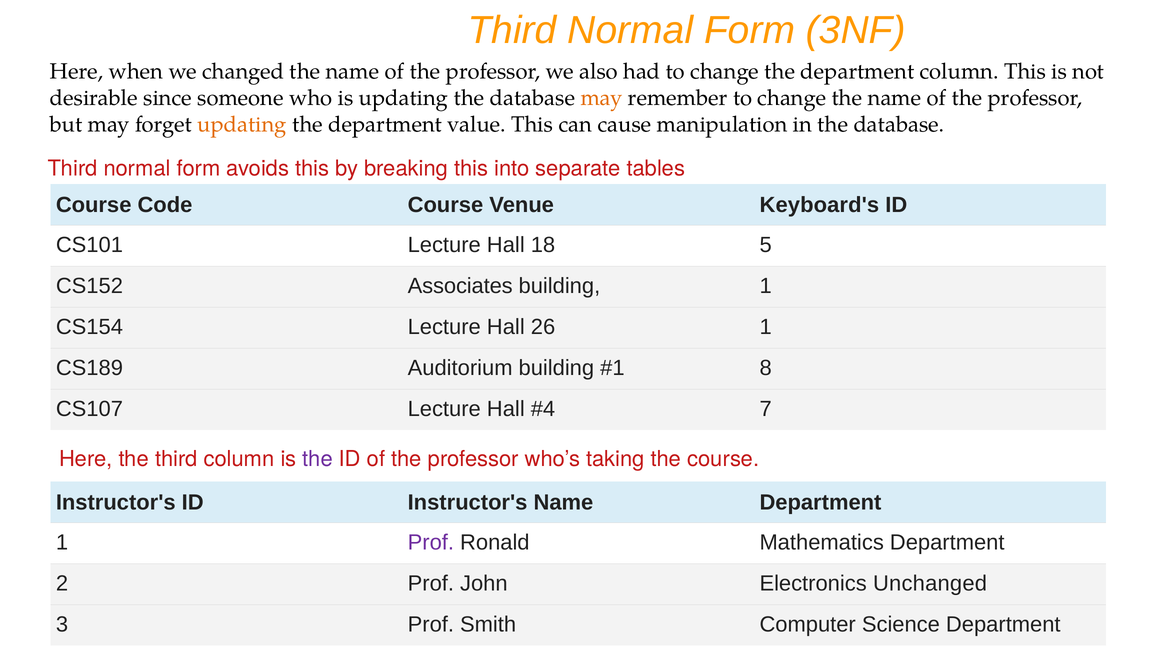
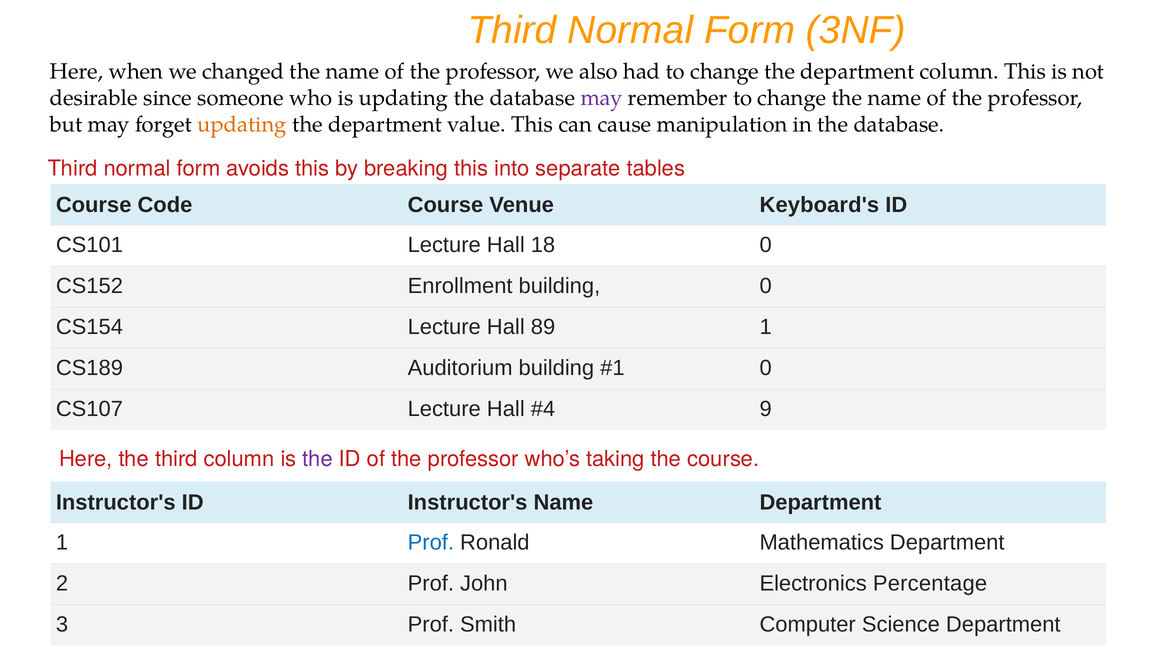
may at (602, 98) colour: orange -> purple
18 5: 5 -> 0
Associates: Associates -> Enrollment
building 1: 1 -> 0
26: 26 -> 89
8 at (766, 368): 8 -> 0
7: 7 -> 9
Prof at (431, 542) colour: purple -> blue
Unchanged: Unchanged -> Percentage
